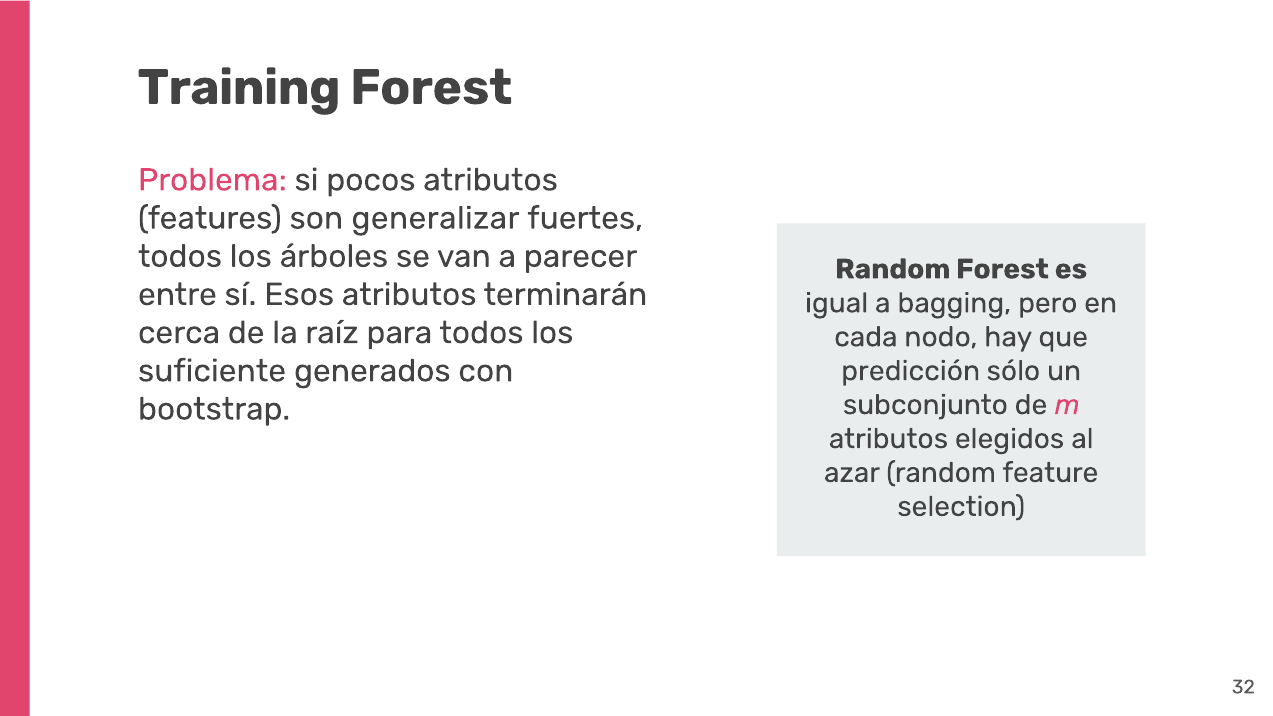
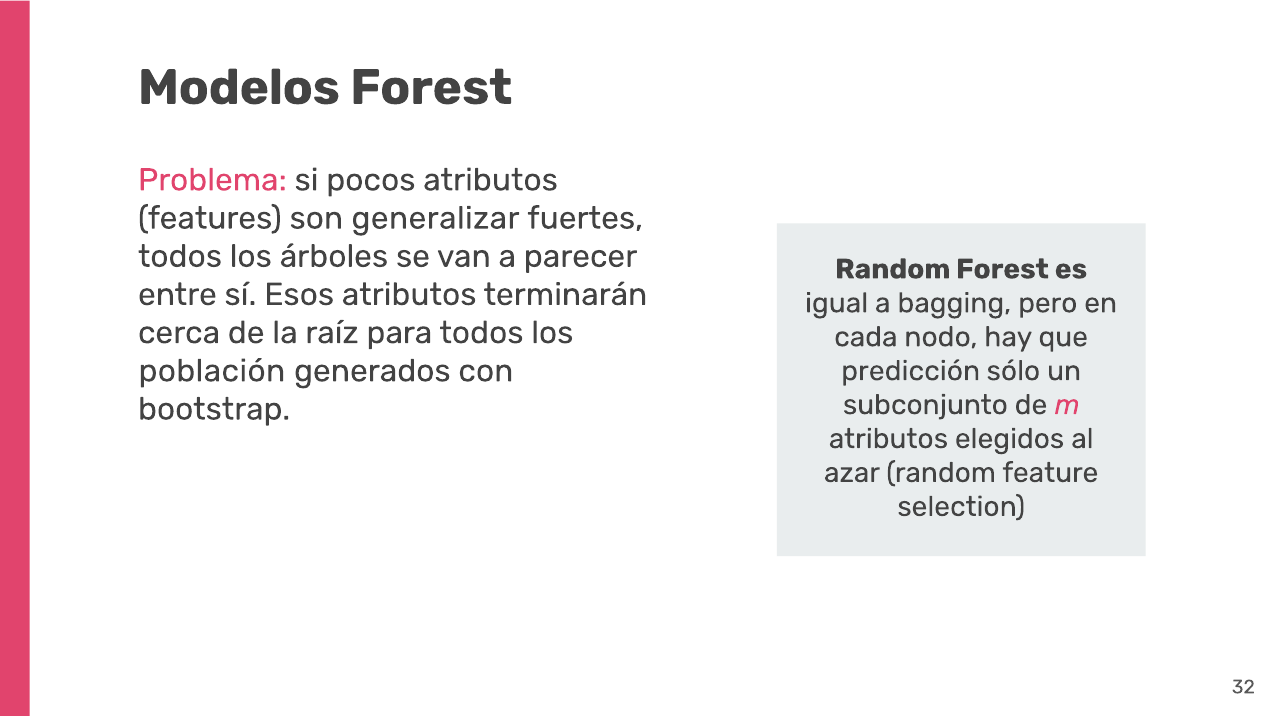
Training: Training -> Modelos
suficiente: suficiente -> población
